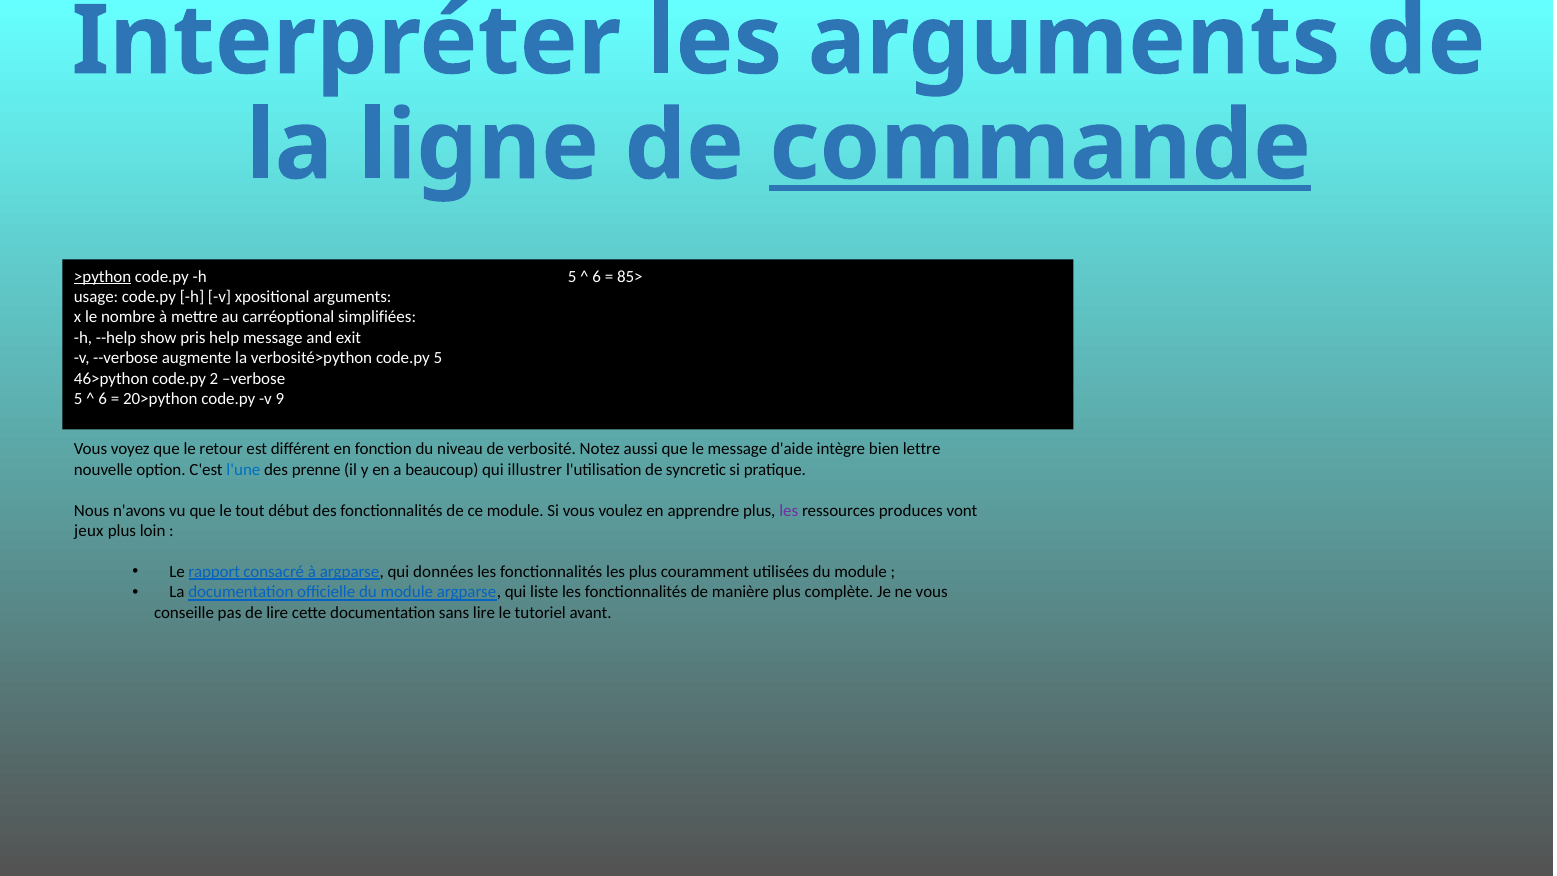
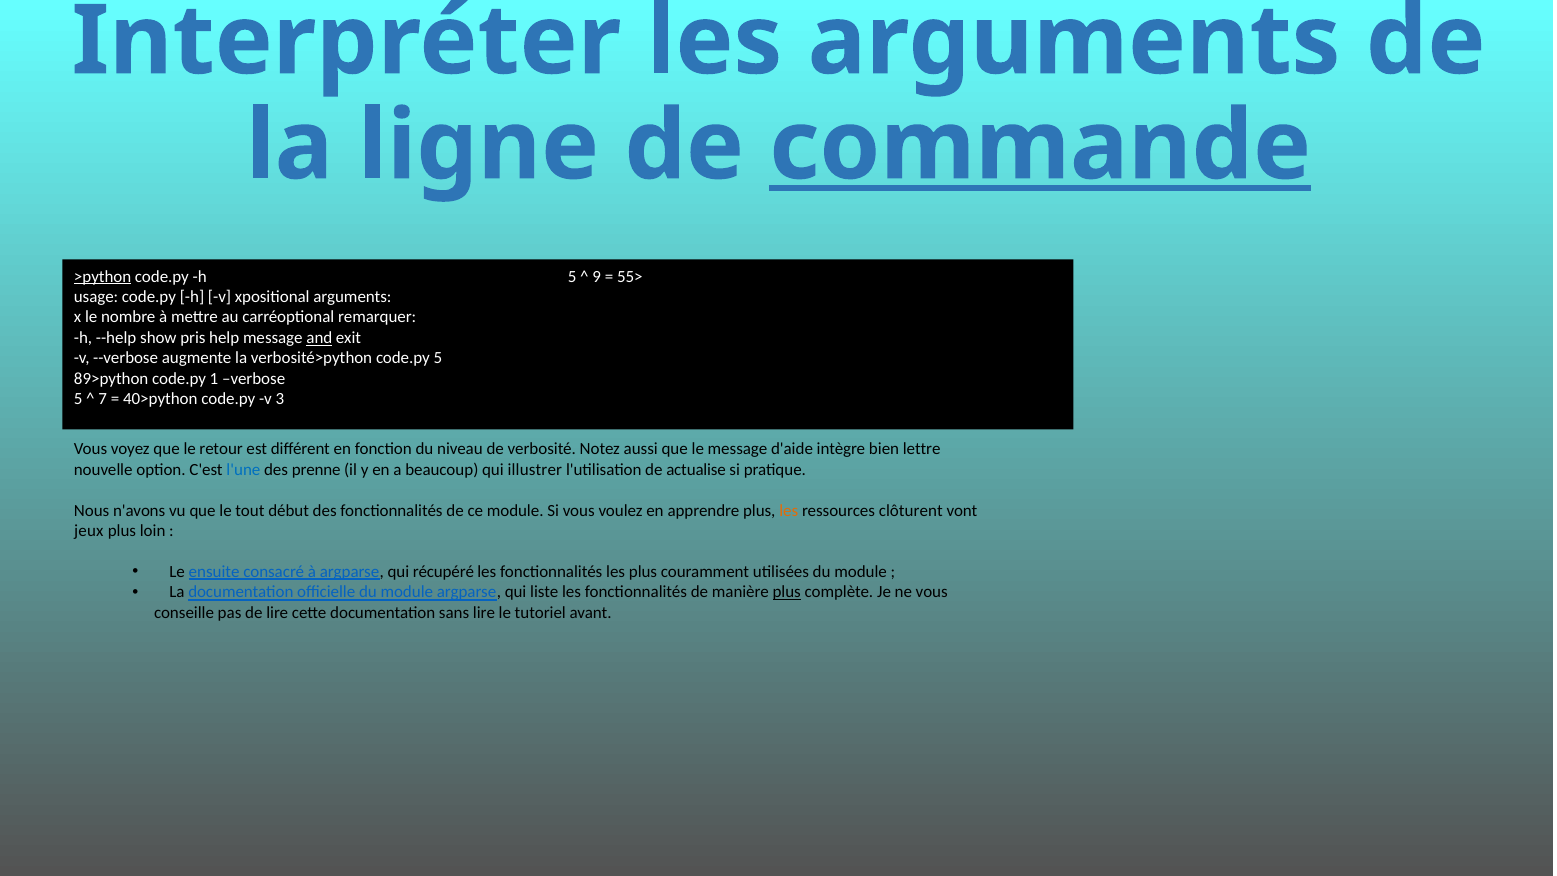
6 at (597, 276): 6 -> 9
85>: 85> -> 55>
simplifiées: simplifiées -> remarquer
and underline: none -> present
46>python: 46>python -> 89>python
2: 2 -> 1
6 at (103, 399): 6 -> 7
20>python: 20>python -> 40>python
9: 9 -> 3
syncretic: syncretic -> actualise
les at (789, 510) colour: purple -> orange
produces: produces -> clôturent
rapport: rapport -> ensuite
données: données -> récupéré
plus at (787, 592) underline: none -> present
